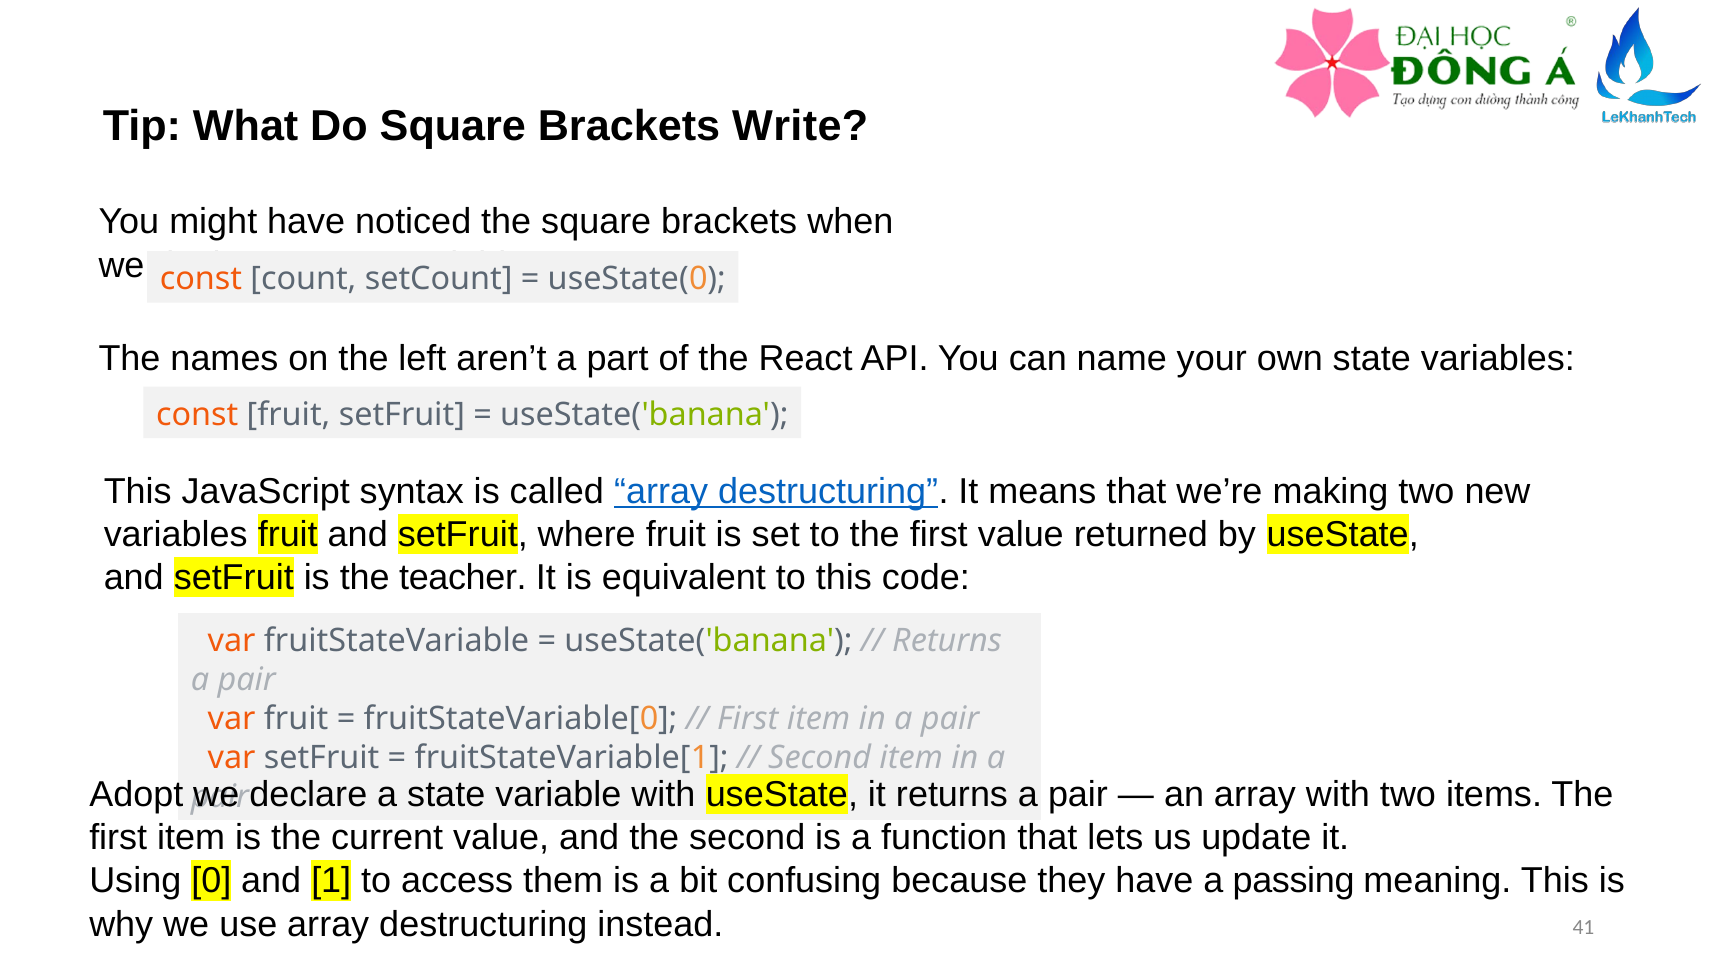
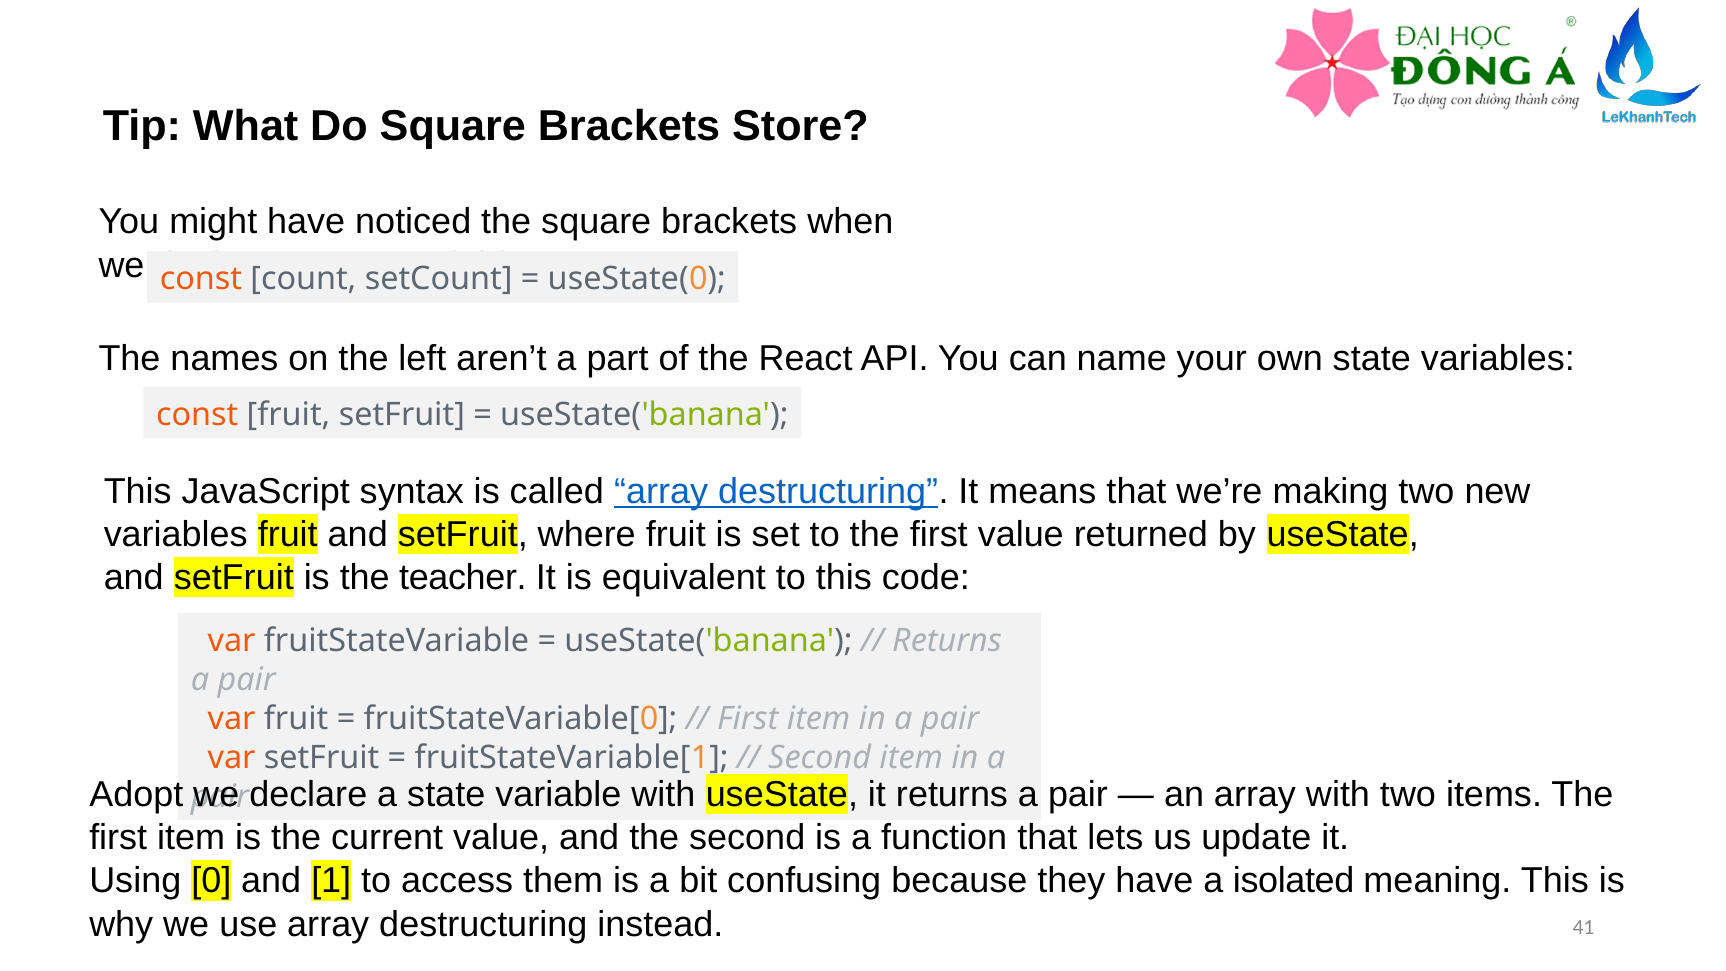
Write: Write -> Store
passing: passing -> isolated
